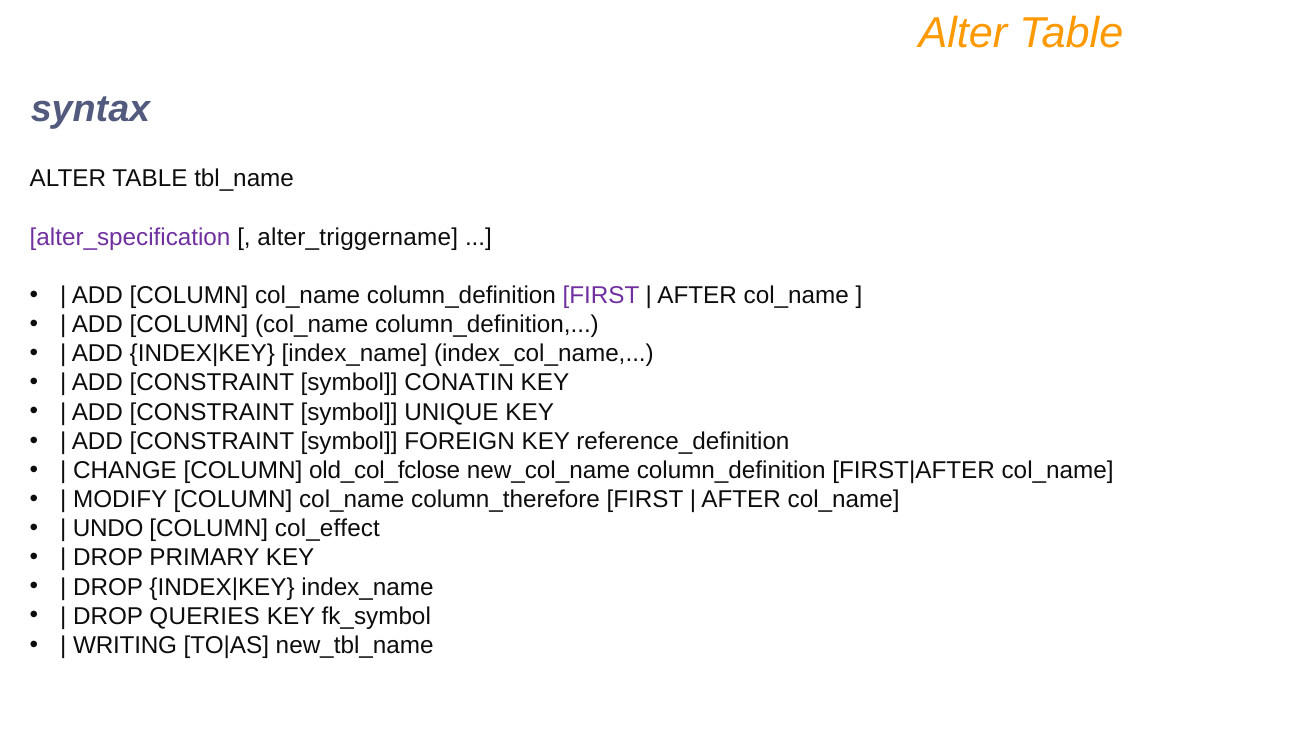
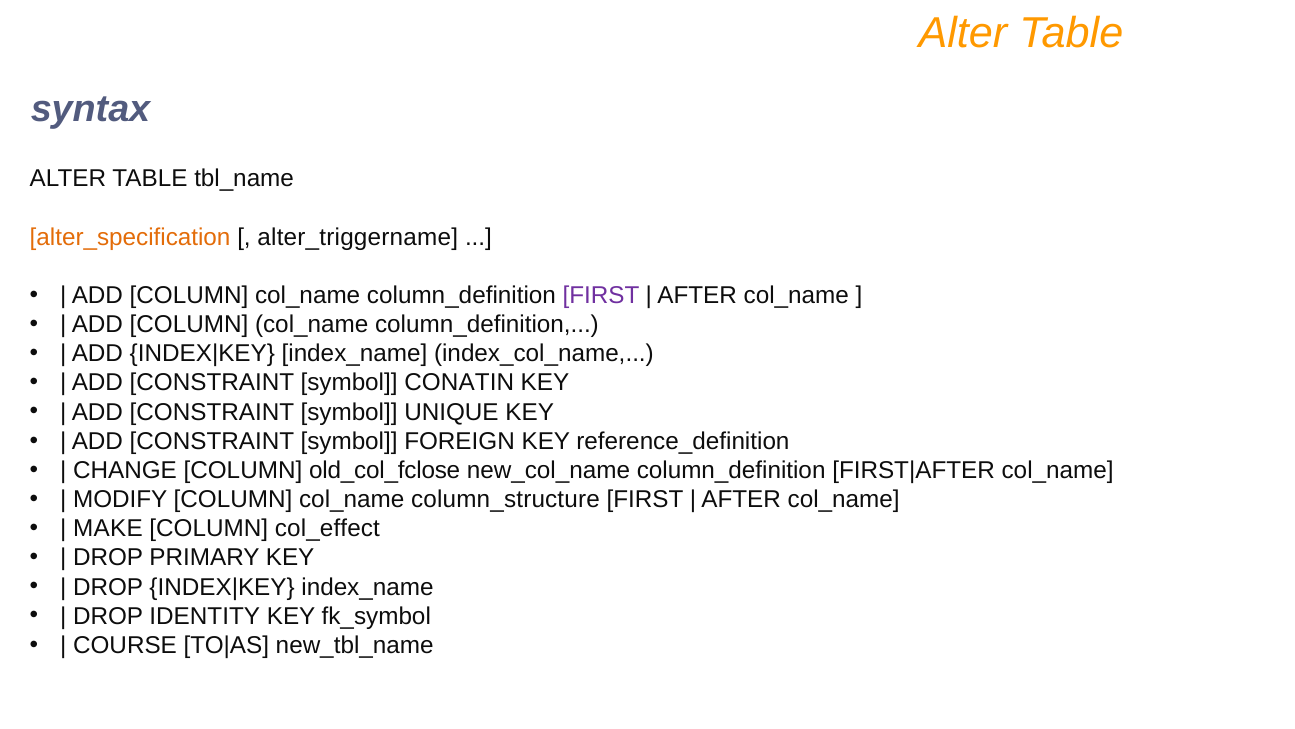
alter_specification colour: purple -> orange
column_therefore: column_therefore -> column_structure
UNDO: UNDO -> MAKE
QUERIES: QUERIES -> IDENTITY
WRITING: WRITING -> COURSE
